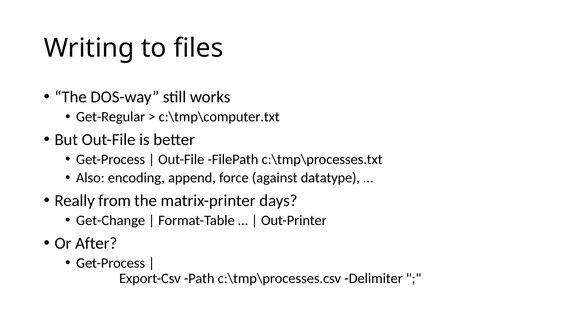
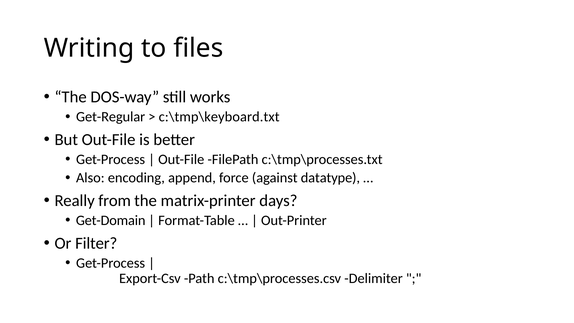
c:\tmp\computer.txt: c:\tmp\computer.txt -> c:\tmp\keyboard.txt
Get-Change: Get-Change -> Get-Domain
After: After -> Filter
